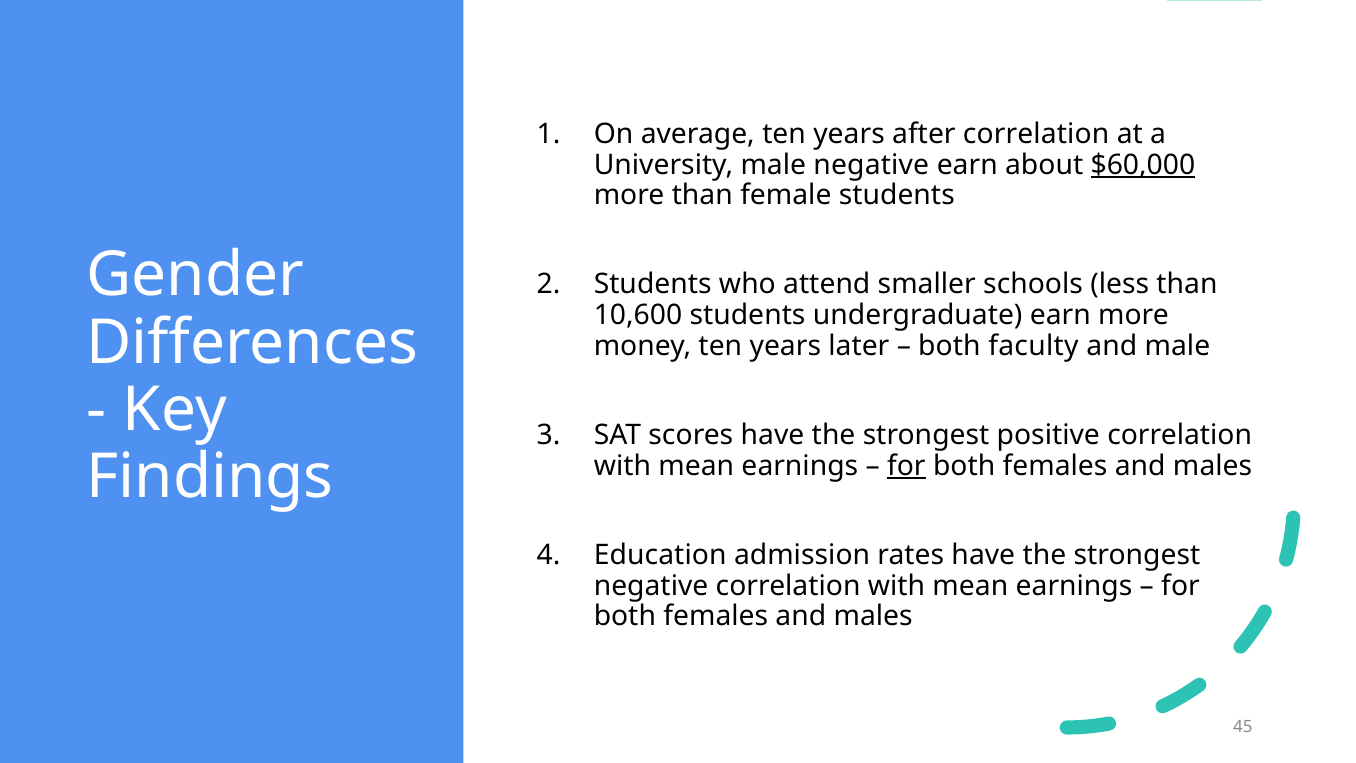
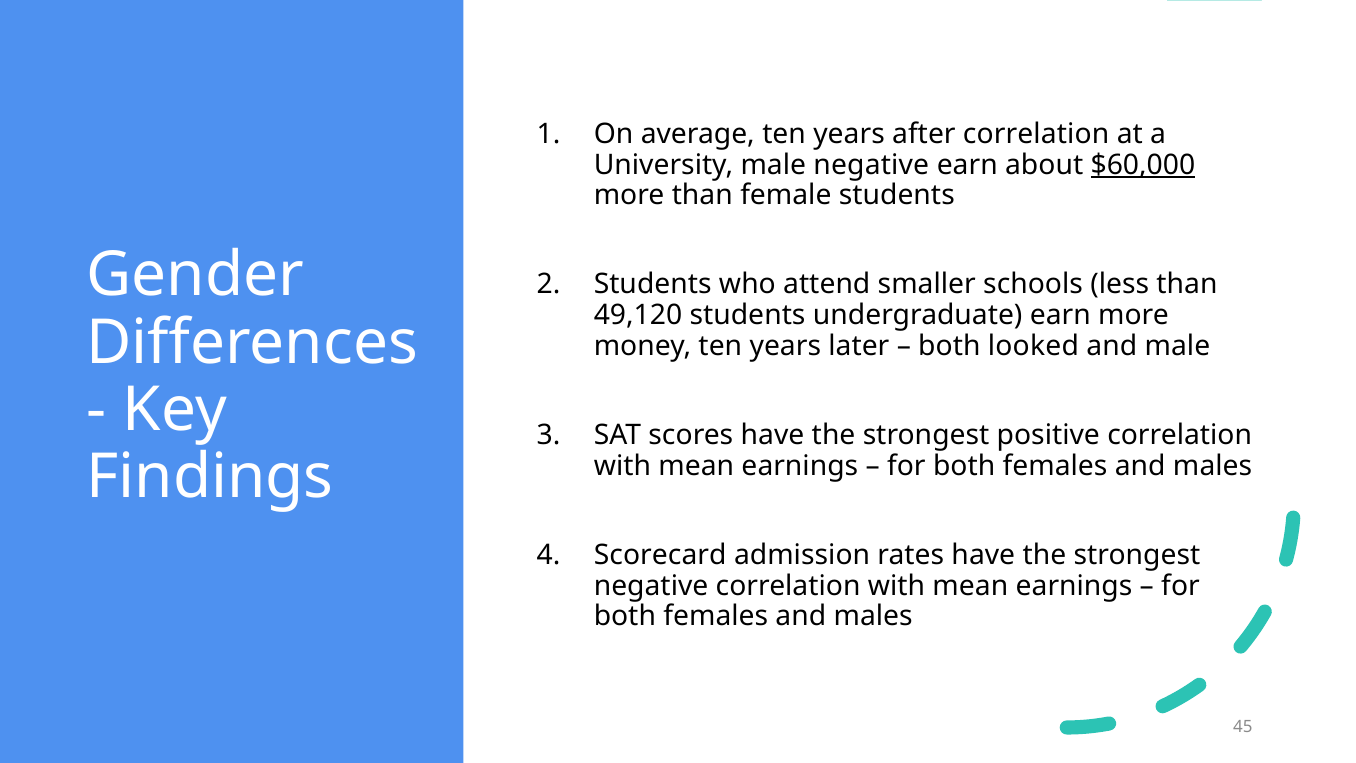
10,600: 10,600 -> 49,120
faculty: faculty -> looked
for at (906, 466) underline: present -> none
Education: Education -> Scorecard
